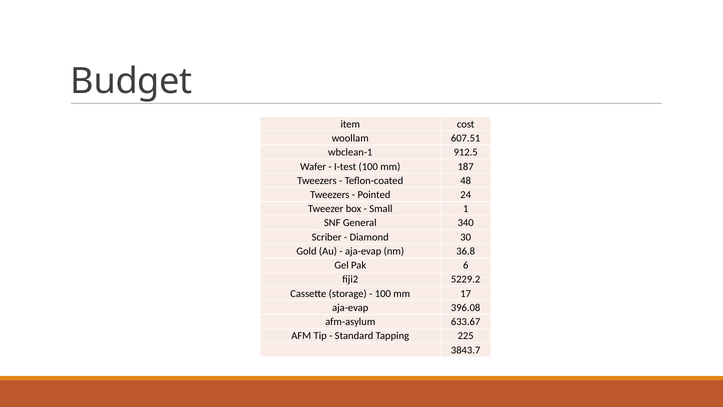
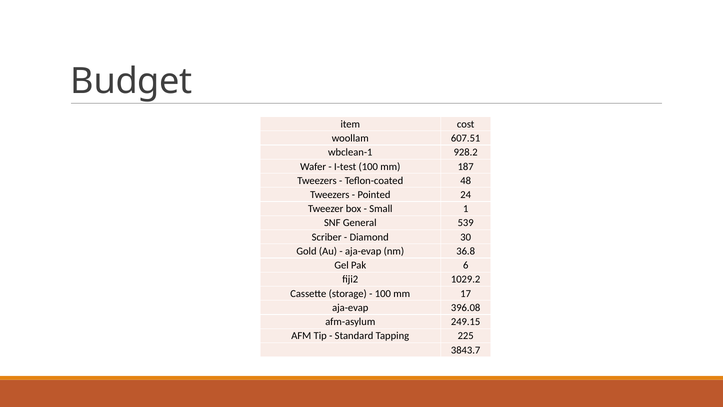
912.5: 912.5 -> 928.2
340: 340 -> 539
5229.2: 5229.2 -> 1029.2
633.67: 633.67 -> 249.15
